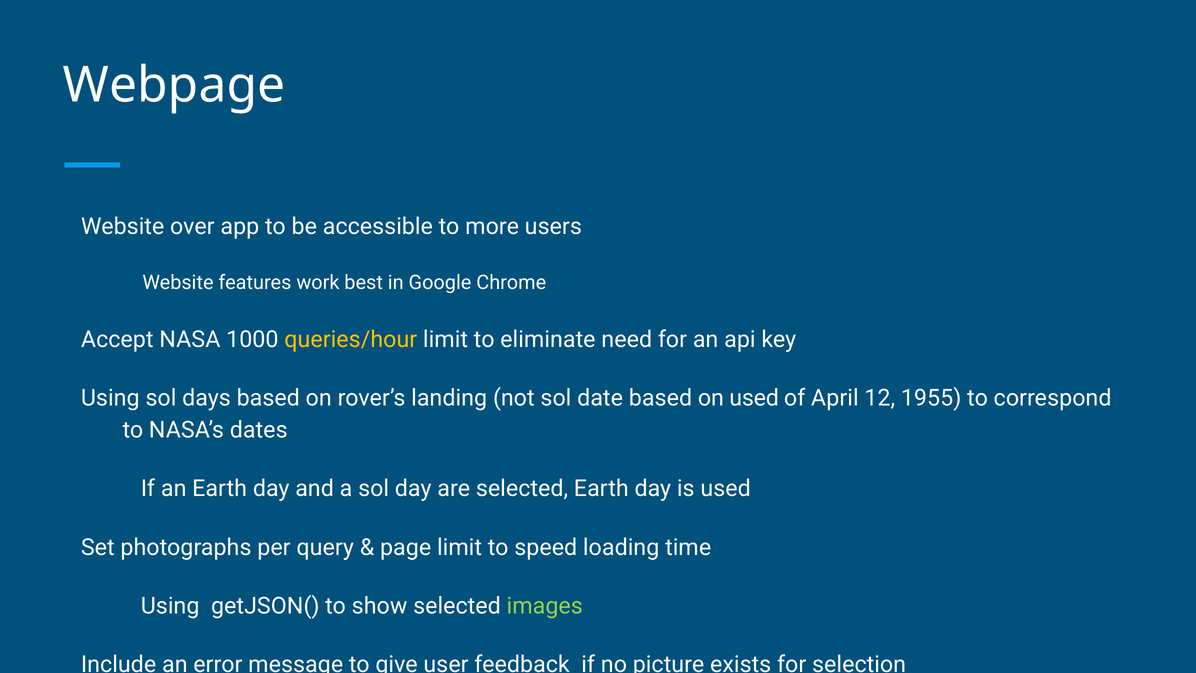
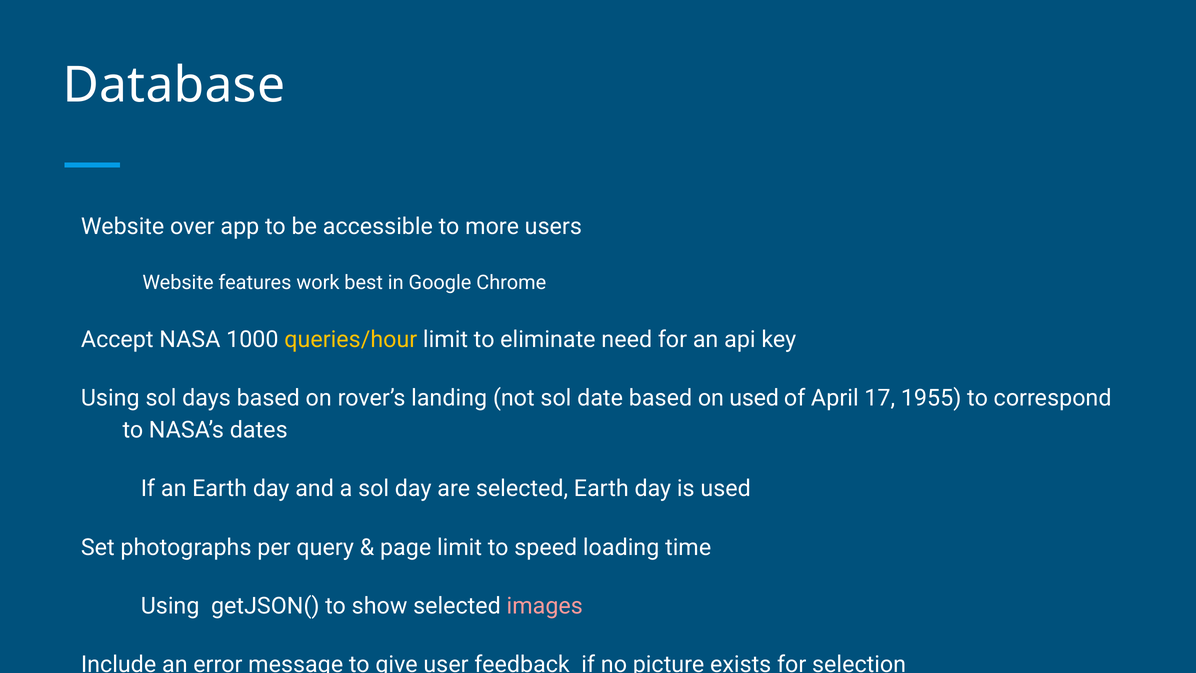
Webpage: Webpage -> Database
12: 12 -> 17
images colour: light green -> pink
